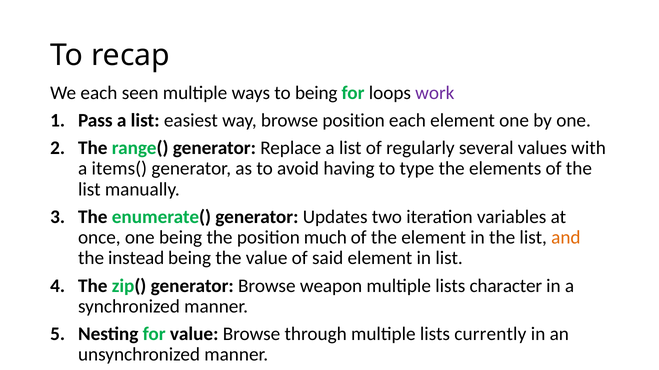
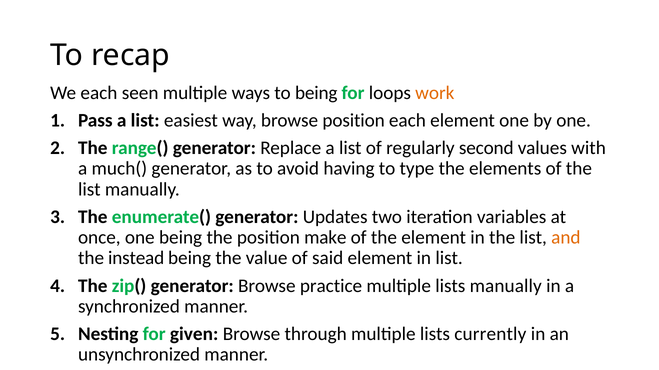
work colour: purple -> orange
several: several -> second
items(: items( -> much(
much: much -> make
weapon: weapon -> practice
lists character: character -> manually
for value: value -> given
